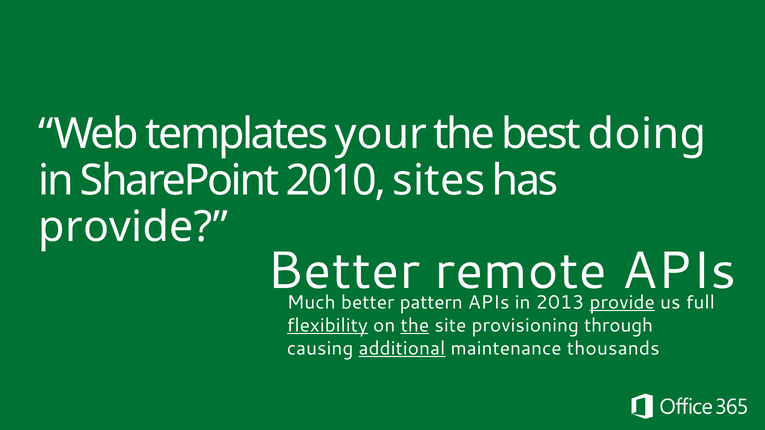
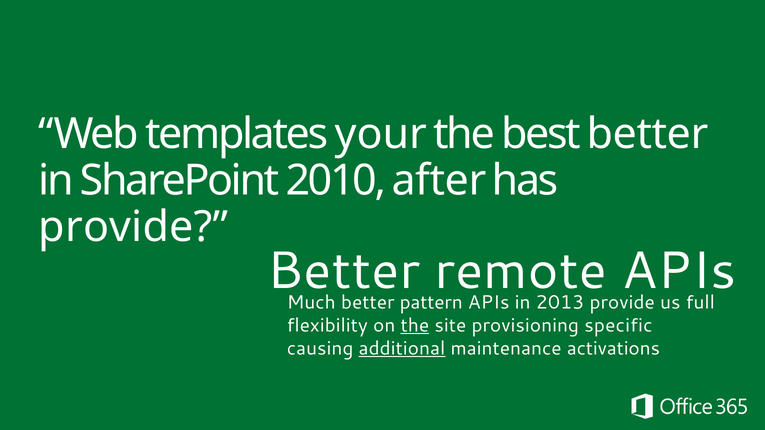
best doing: doing -> better
sites: sites -> after
provide at (622, 303) underline: present -> none
flexibility underline: present -> none
through: through -> specific
thousands: thousands -> activations
